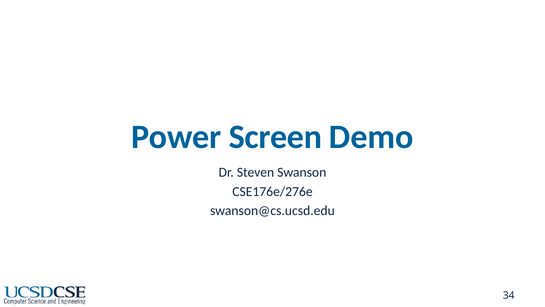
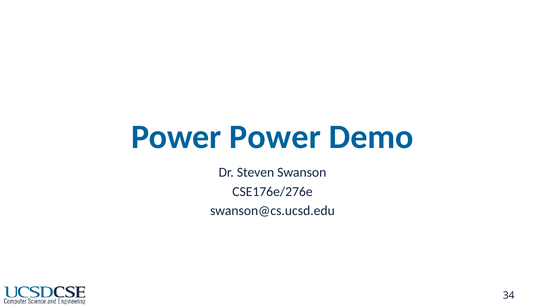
Power Screen: Screen -> Power
